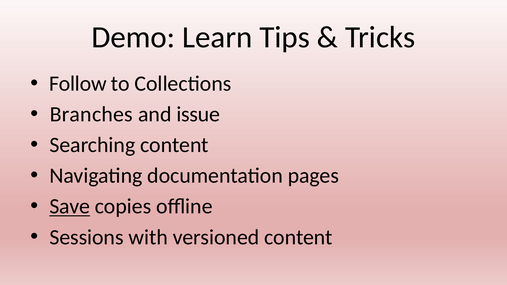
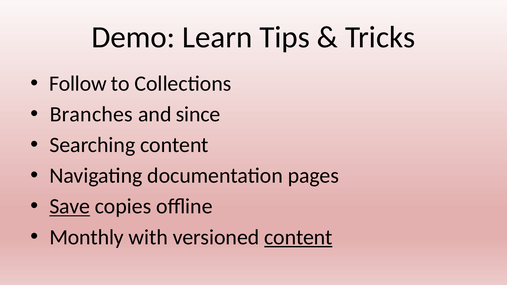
issue: issue -> since
Sessions: Sessions -> Monthly
content at (298, 237) underline: none -> present
